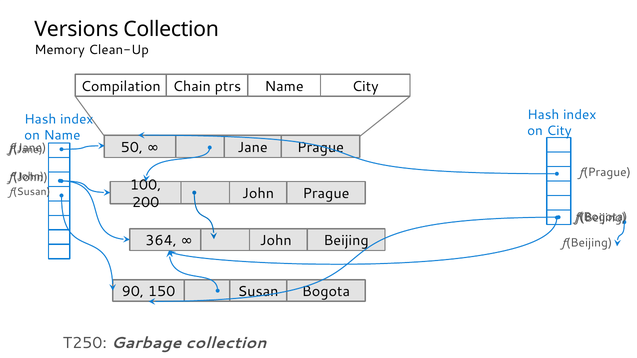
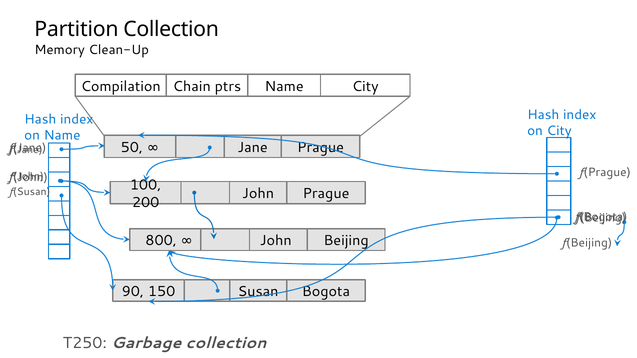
Versions: Versions -> Partition
364: 364 -> 800
